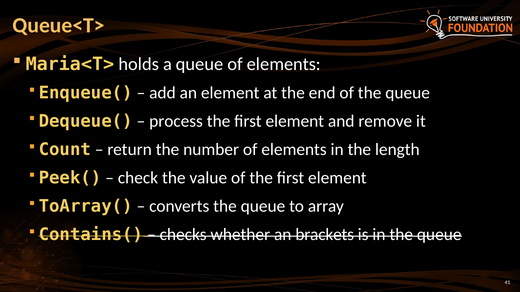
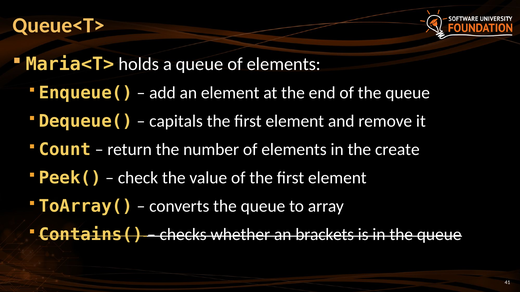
process: process -> capitals
length: length -> create
